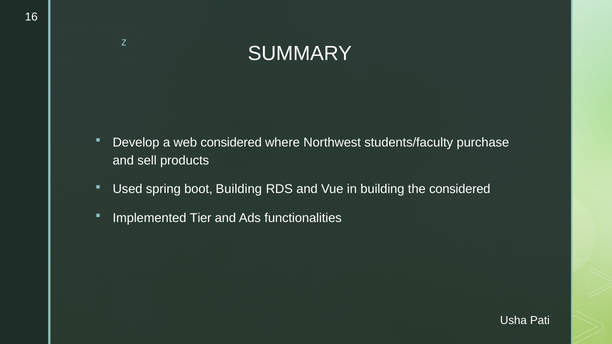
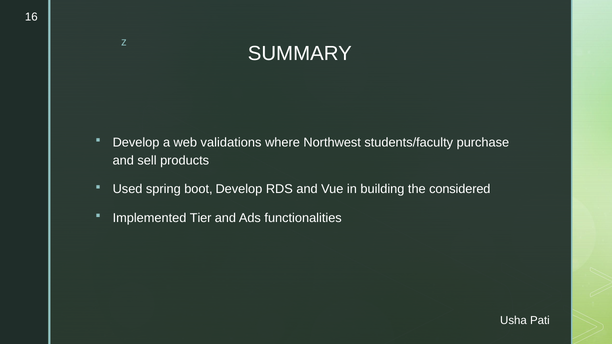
web considered: considered -> validations
boot Building: Building -> Develop
